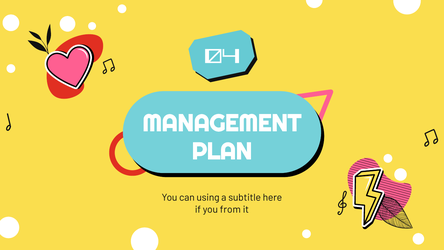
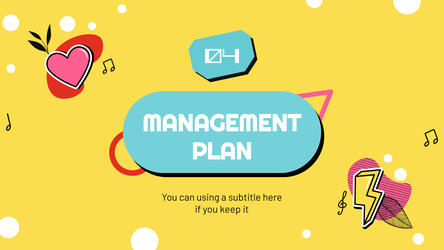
from: from -> keep
